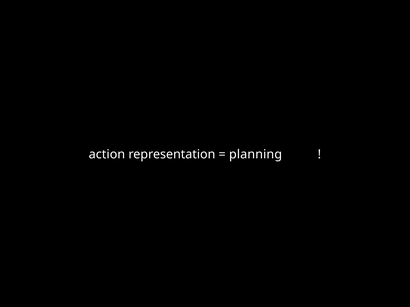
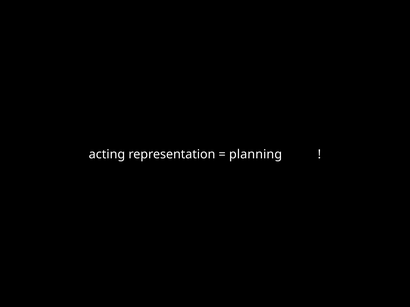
action: action -> acting
